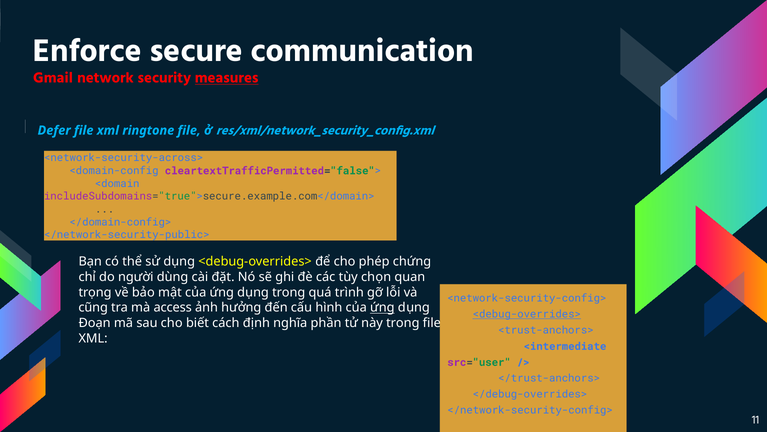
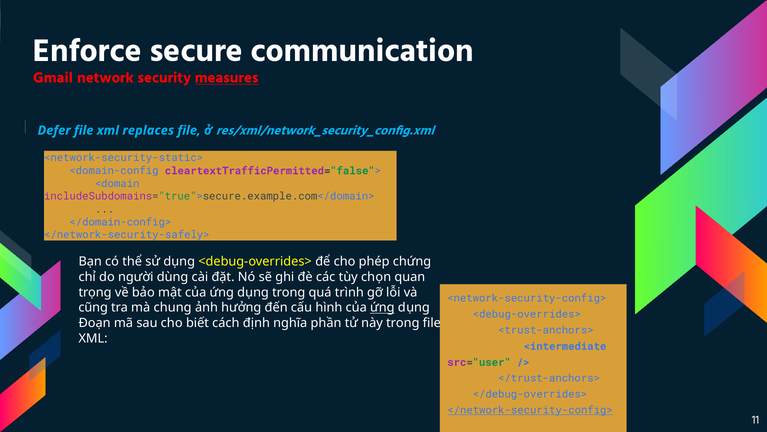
ringtone: ringtone -> replaces
<network-security-across>: <network-security-across> -> <network-security-static>
</network-security-public>: </network-security-public> -> </network-security-safely>
access: access -> chung
<debug-overrides> underline: present -> none
</network-security-config> underline: none -> present
